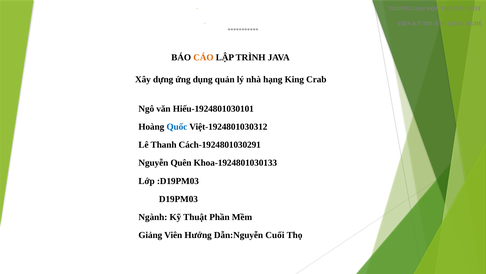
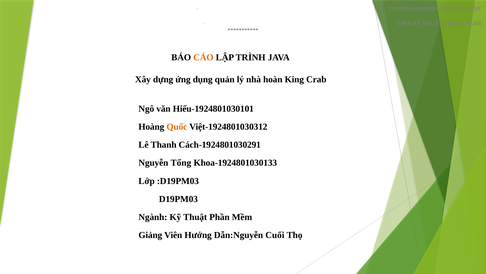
hạng: hạng -> hoàn
Quốc colour: blue -> orange
Quên: Quên -> Tổng
